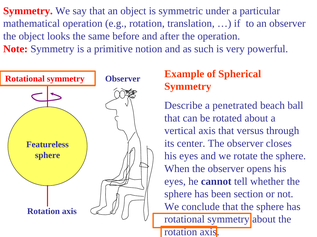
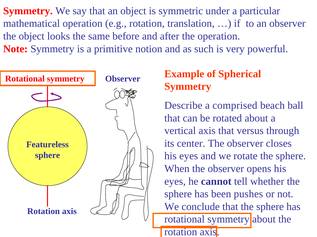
penetrated: penetrated -> comprised
section: section -> pushes
